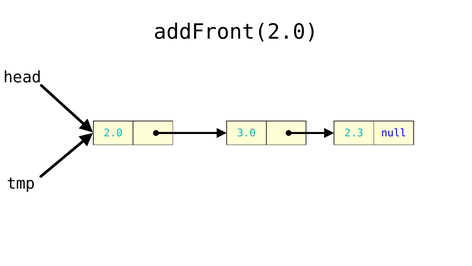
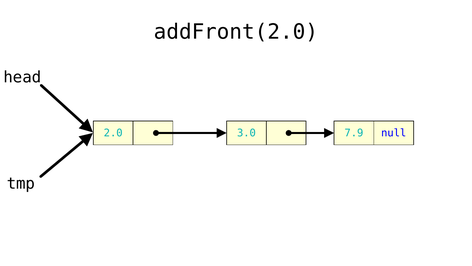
2.3: 2.3 -> 7.9
